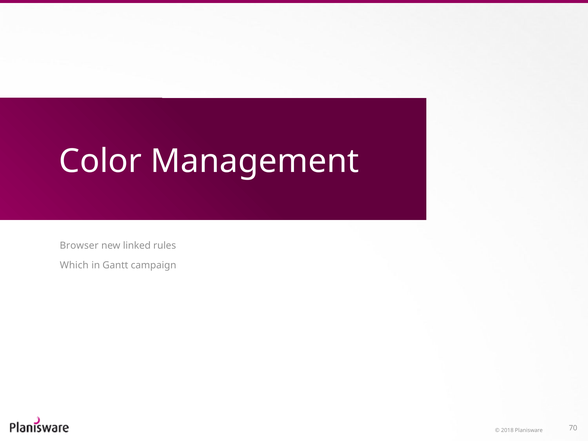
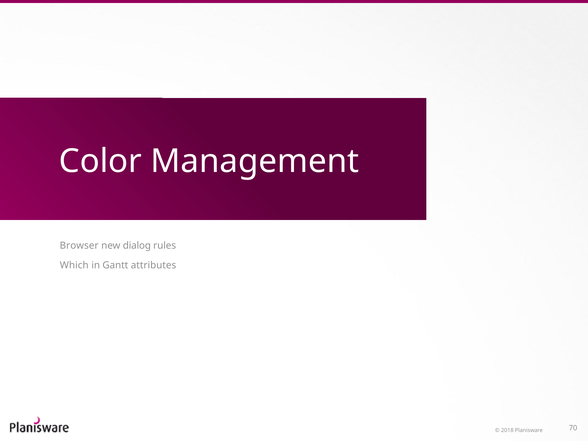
linked: linked -> dialog
campaign: campaign -> attributes
